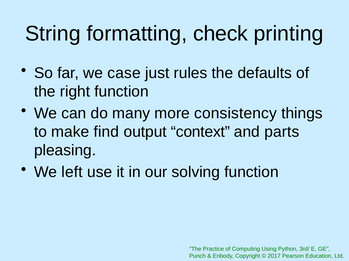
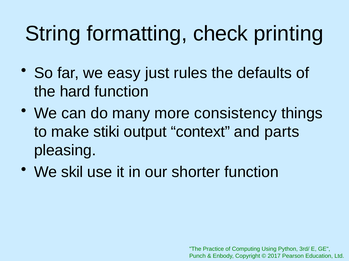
case: case -> easy
right: right -> hard
find: find -> stiki
left: left -> skil
solving: solving -> shorter
